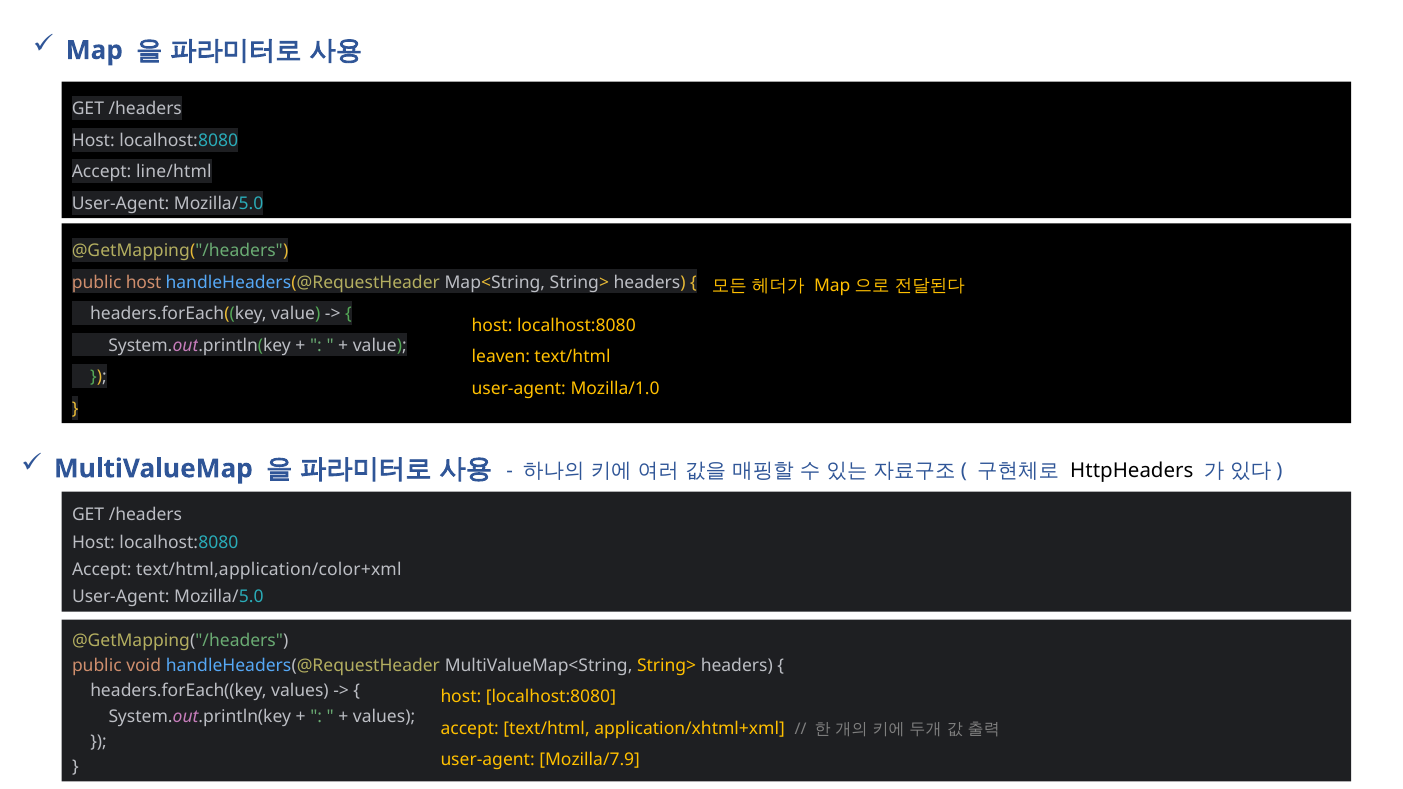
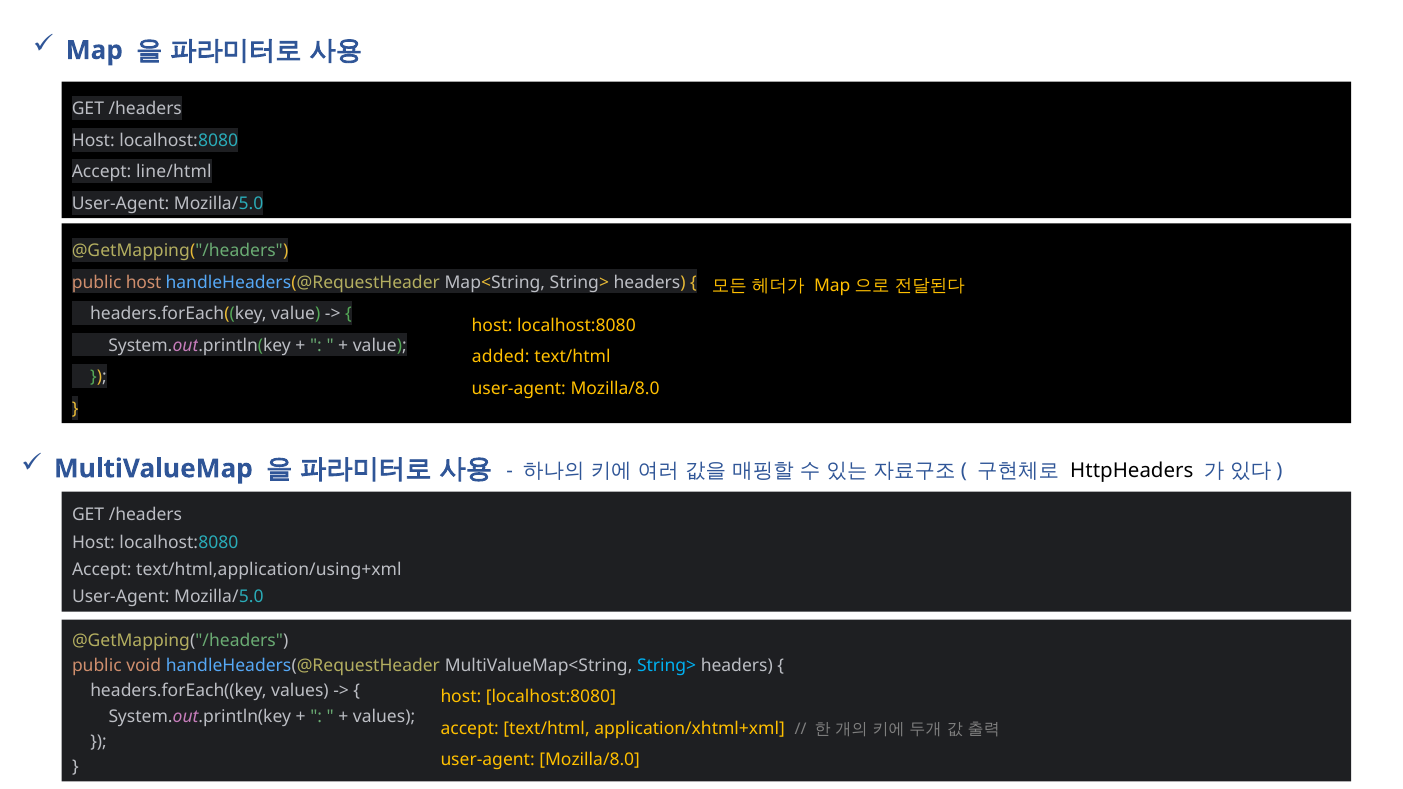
leaven: leaven -> added
Mozilla/1.0 at (615, 389): Mozilla/1.0 -> Mozilla/8.0
text/html,application/color+xml: text/html,application/color+xml -> text/html,application/using+xml
String> at (667, 666) colour: yellow -> light blue
Mozilla/7.9 at (590, 760): Mozilla/7.9 -> Mozilla/8.0
